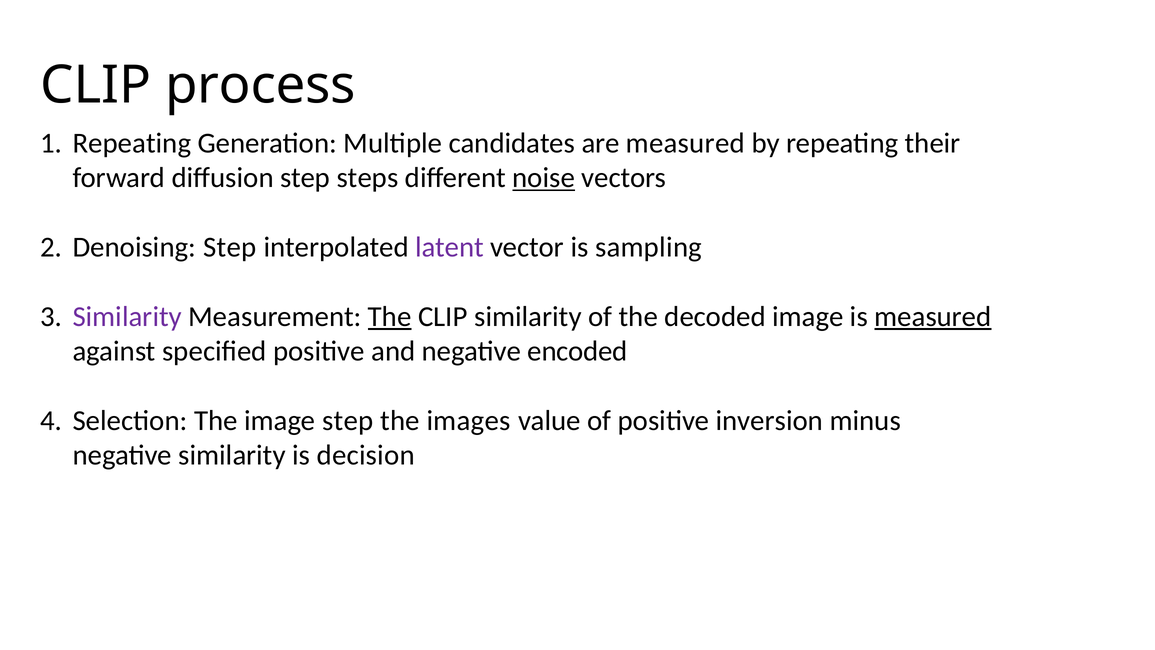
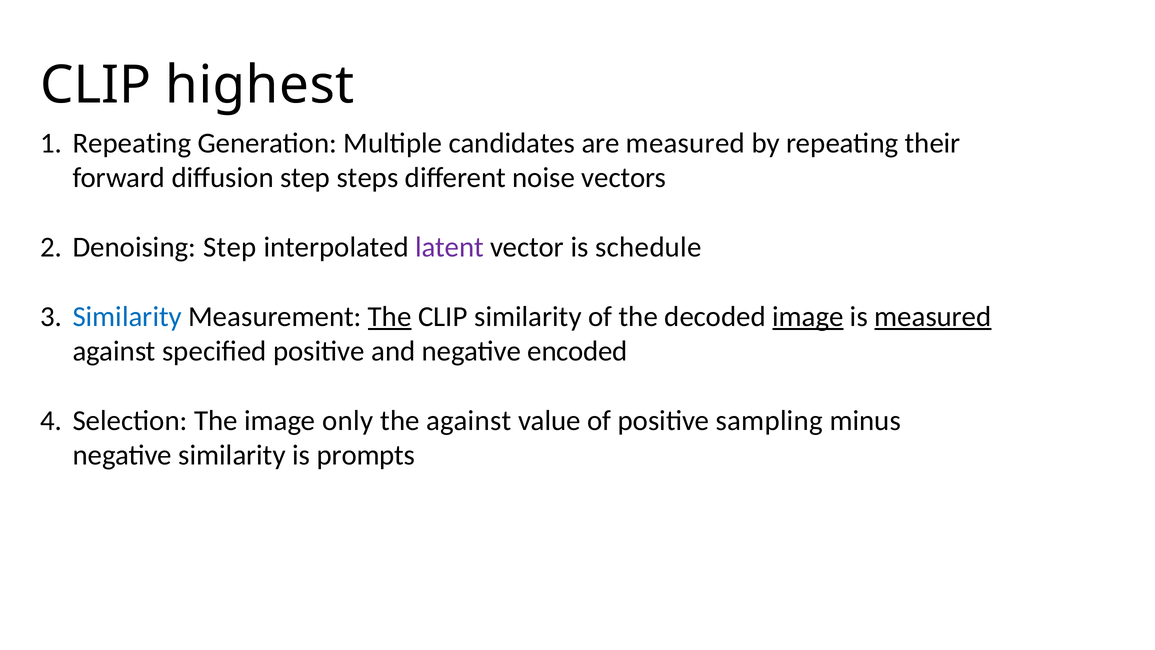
process: process -> highest
noise underline: present -> none
sampling: sampling -> schedule
Similarity at (127, 316) colour: purple -> blue
image at (808, 316) underline: none -> present
image step: step -> only
the images: images -> against
inversion: inversion -> sampling
decision: decision -> prompts
